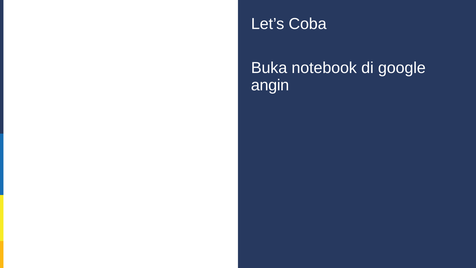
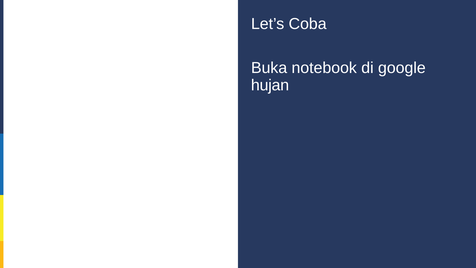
angin: angin -> hujan
